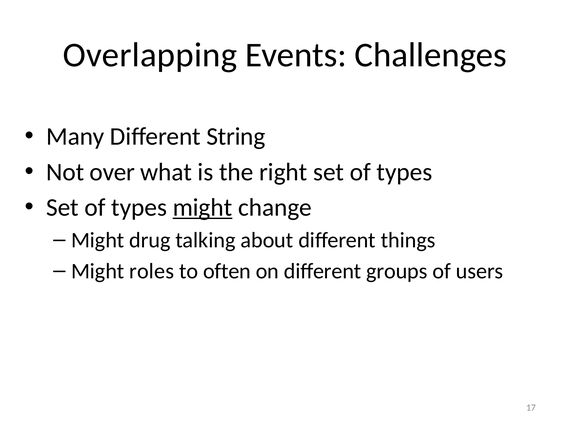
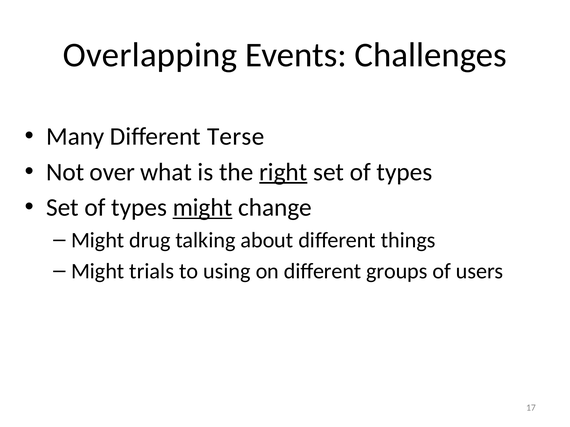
String: String -> Terse
right underline: none -> present
roles: roles -> trials
often: often -> using
